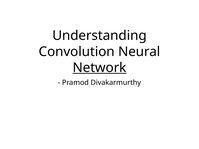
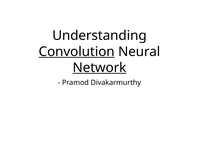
Convolution underline: none -> present
